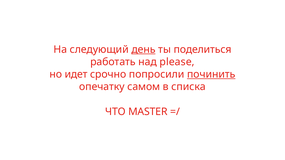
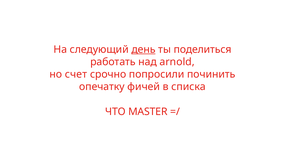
please: please -> arnold
идет: идет -> счет
починить underline: present -> none
самом: самом -> фичей
